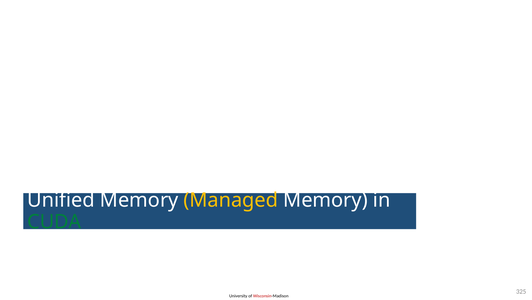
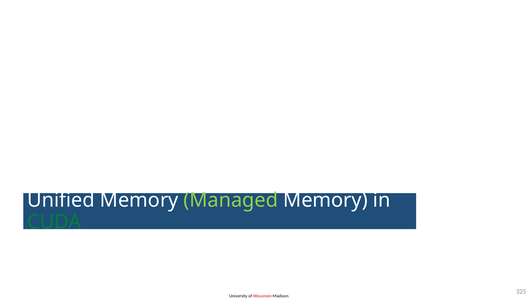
Managed colour: yellow -> light green
